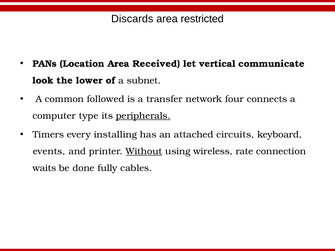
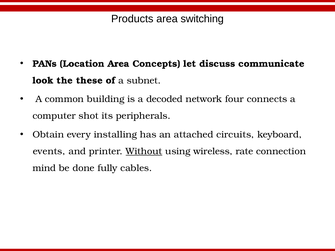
Discards: Discards -> Products
restricted: restricted -> switching
Received: Received -> Concepts
vertical: vertical -> discuss
lower: lower -> these
followed: followed -> building
transfer: transfer -> decoded
type: type -> shot
peripherals underline: present -> none
Timers: Timers -> Obtain
waits: waits -> mind
